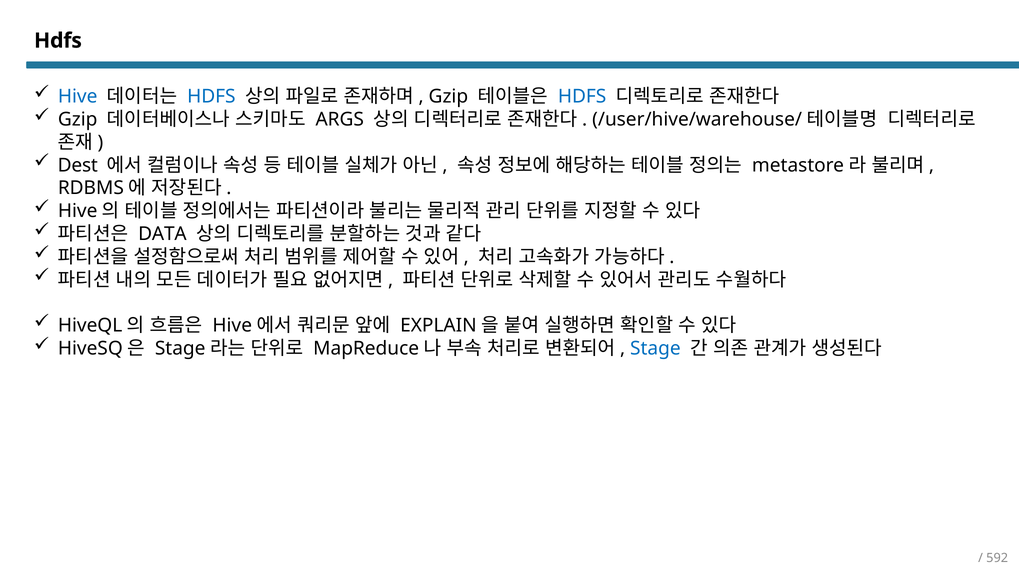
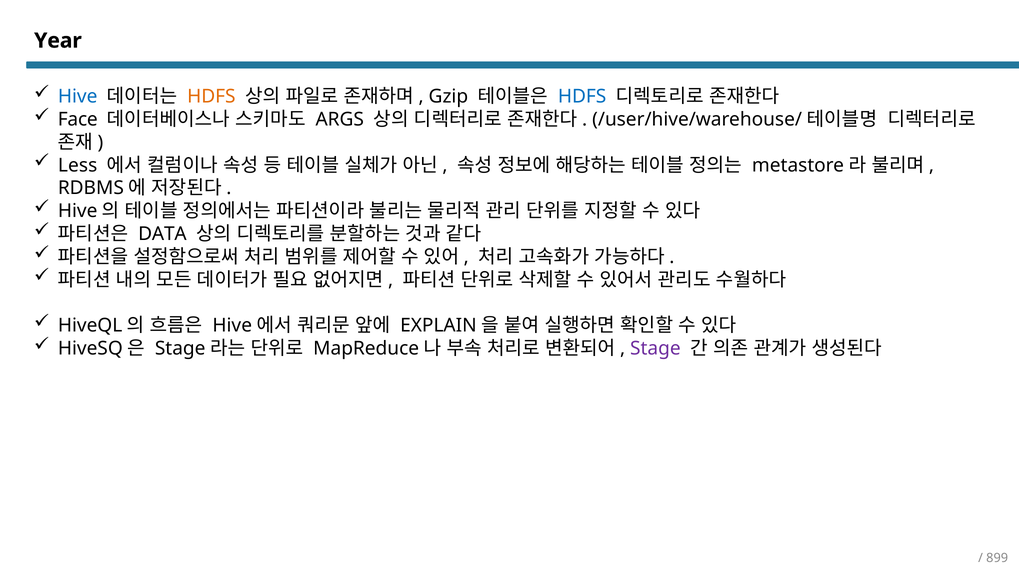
Hdfs at (58, 41): Hdfs -> Year
HDFS at (211, 96) colour: blue -> orange
Gzip at (78, 119): Gzip -> Face
Dest: Dest -> Less
Stage colour: blue -> purple
592: 592 -> 899
